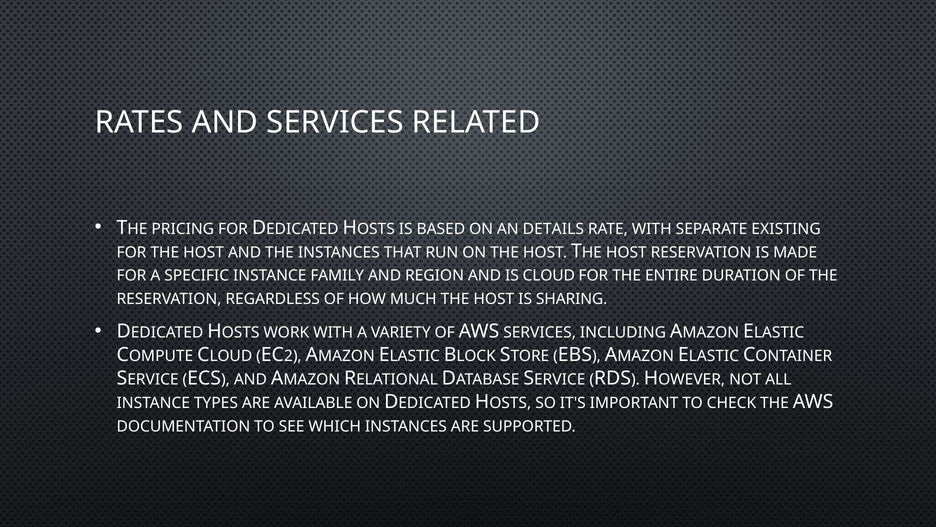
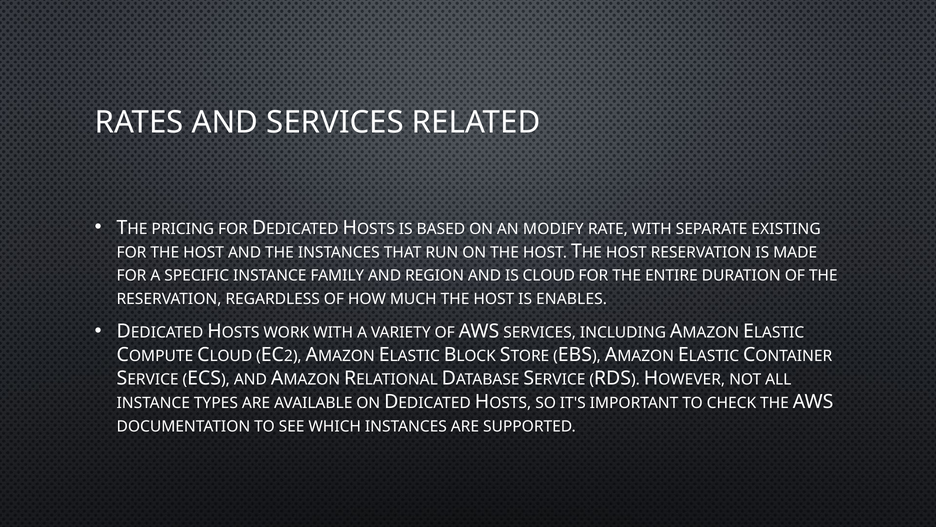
DETAILS: DETAILS -> MODIFY
SHARING: SHARING -> ENABLES
